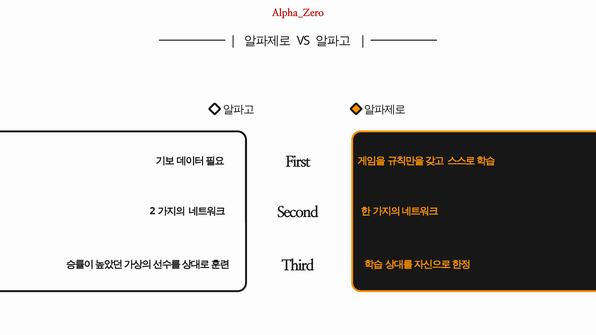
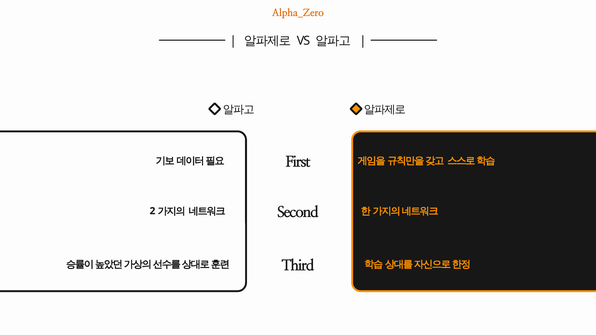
Alpha_Zero colour: red -> orange
